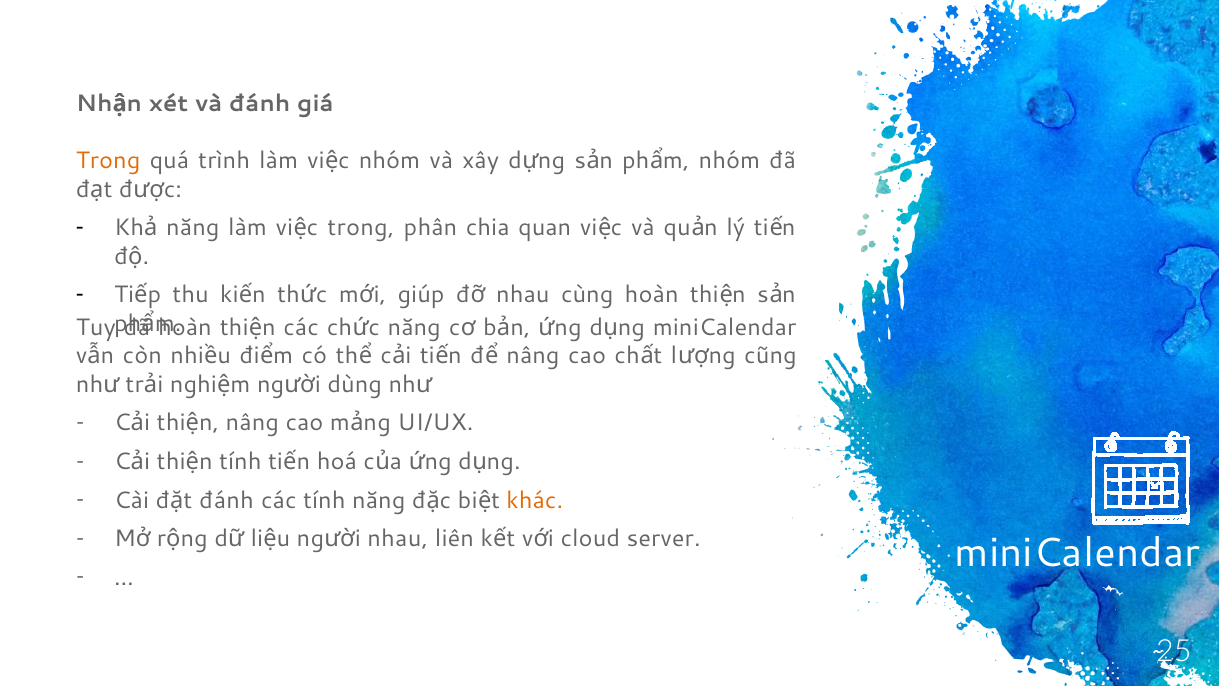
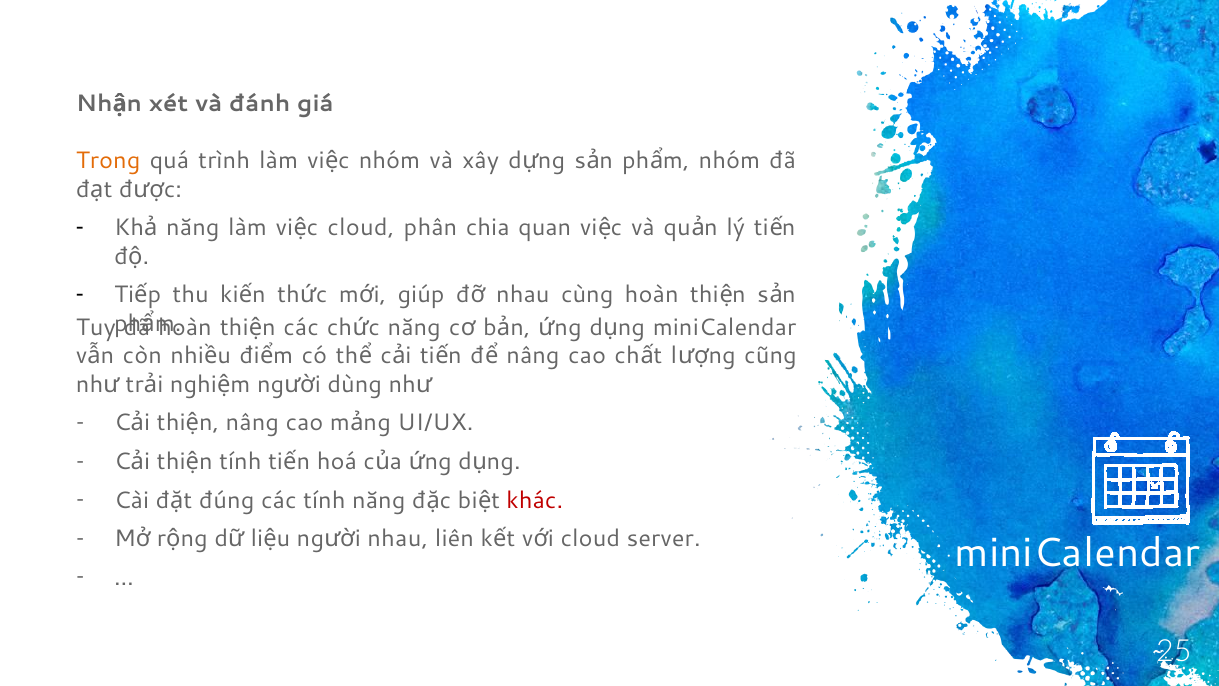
trong at (361, 228): trong -> cloud
đánh at (227, 500): đánh -> đúng
khác colour: orange -> red
